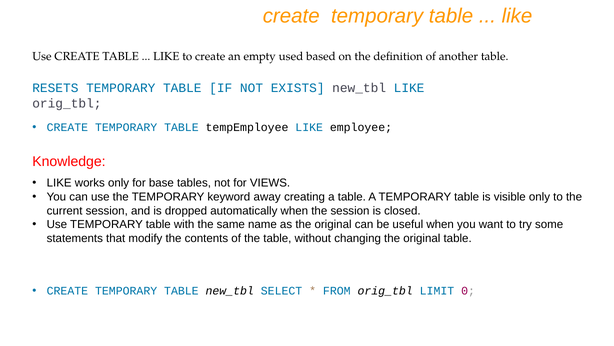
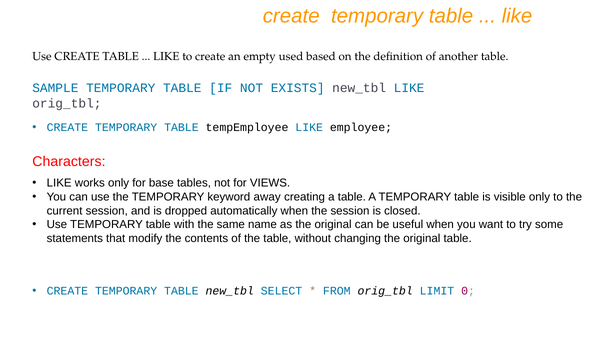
RESETS: RESETS -> SAMPLE
Knowledge: Knowledge -> Characters
